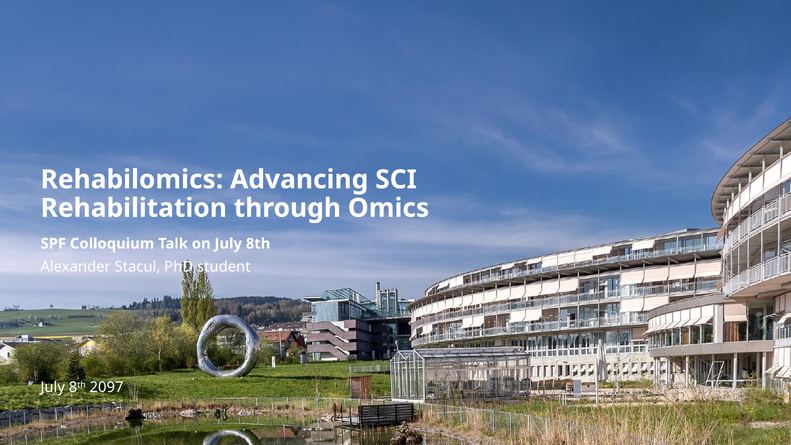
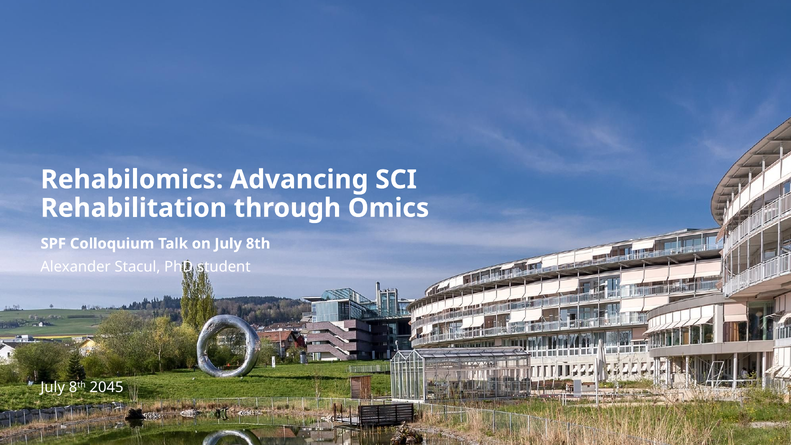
2097: 2097 -> 2045
